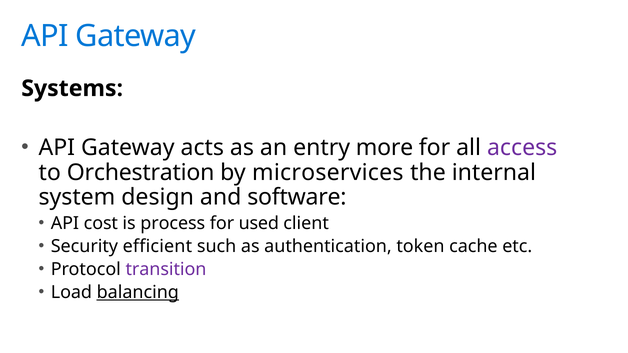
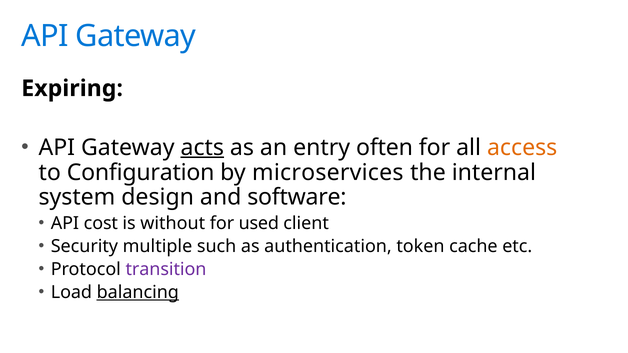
Systems: Systems -> Expiring
acts underline: none -> present
more: more -> often
access colour: purple -> orange
Orchestration: Orchestration -> Configuration
process: process -> without
efficient: efficient -> multiple
